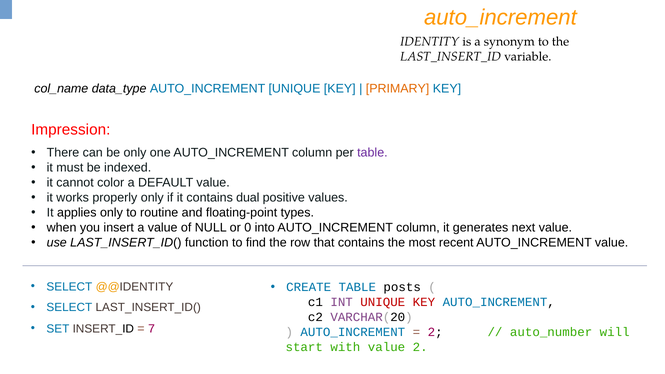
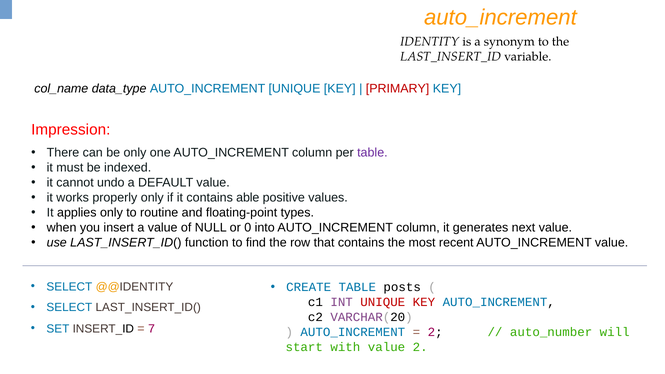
PRIMARY colour: orange -> red
color: color -> undo
dual: dual -> able
